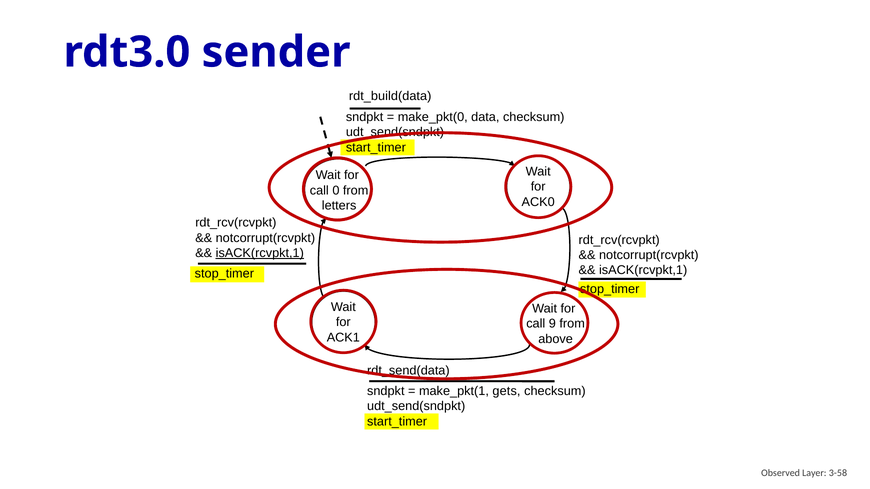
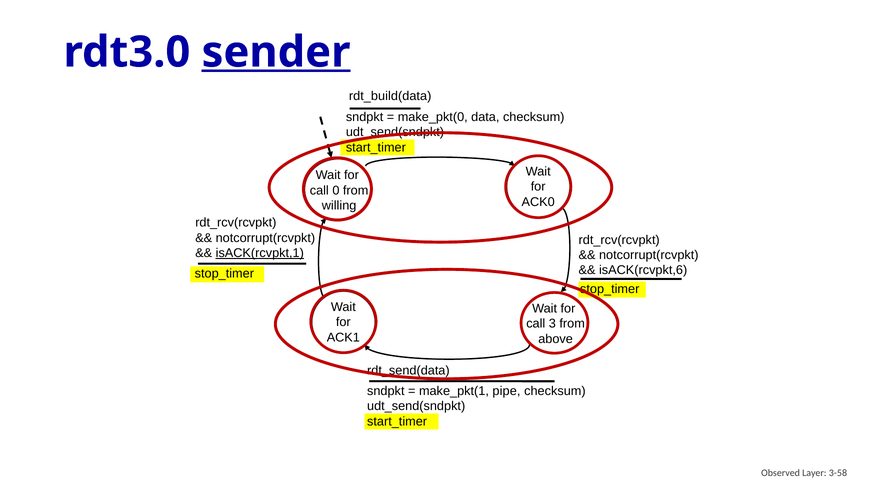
sender underline: none -> present
letters: letters -> willing
isACK(rcvpkt,1 at (643, 271): isACK(rcvpkt,1 -> isACK(rcvpkt,6
9: 9 -> 3
gets: gets -> pipe
